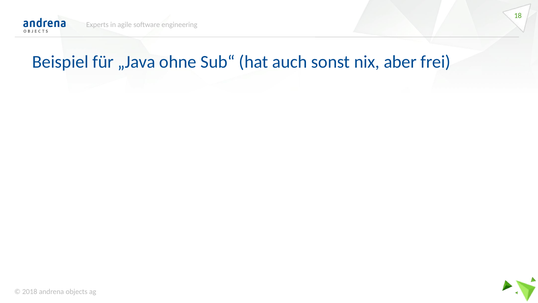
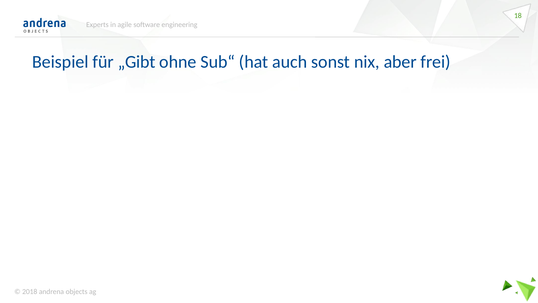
„Java: „Java -> „Gibt
